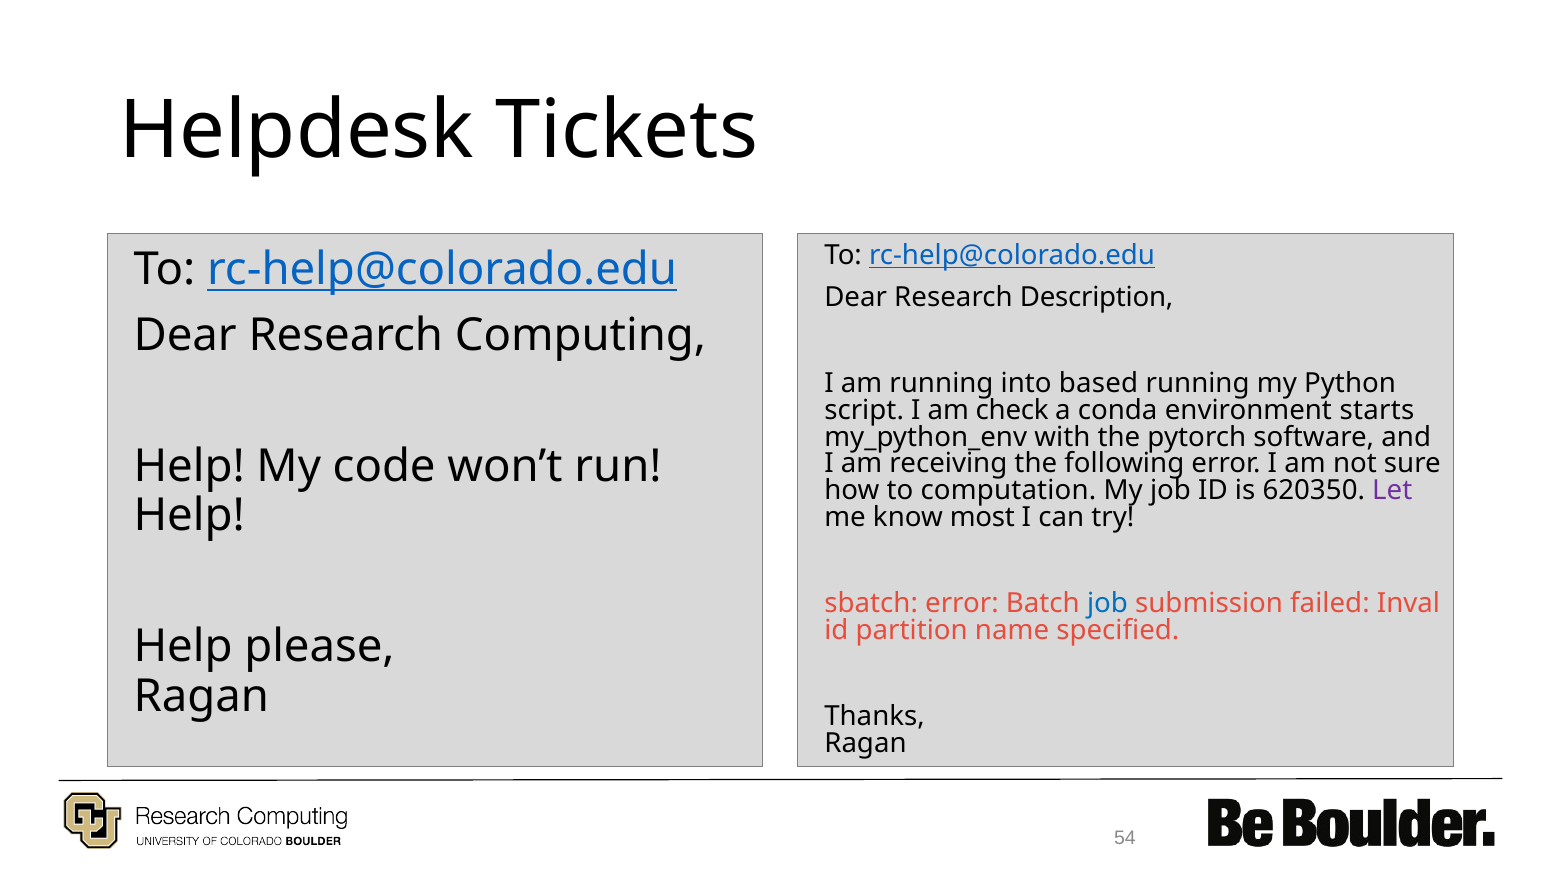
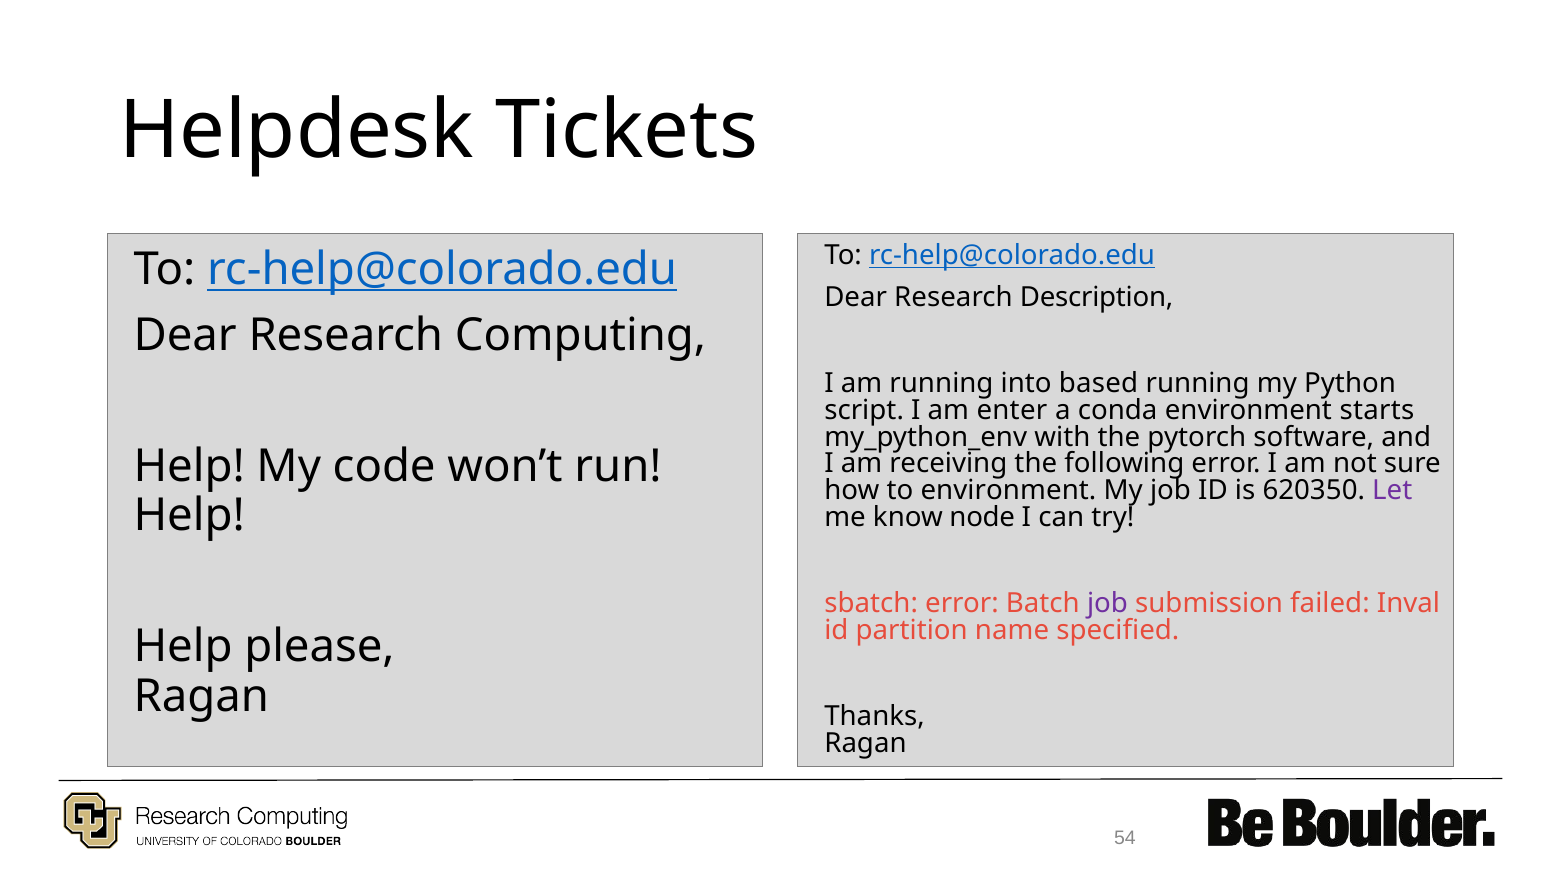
check: check -> enter
to computation: computation -> environment
most: most -> node
job at (1107, 603) colour: blue -> purple
